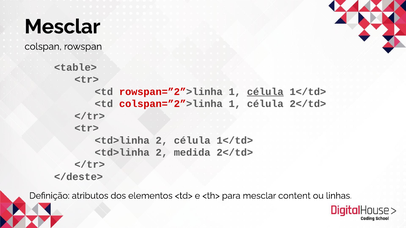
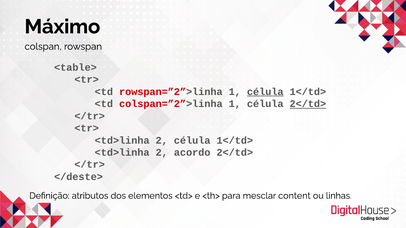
Mesclar at (62, 27): Mesclar -> Máximo
2</td> at (308, 104) underline: none -> present
medida: medida -> acordo
